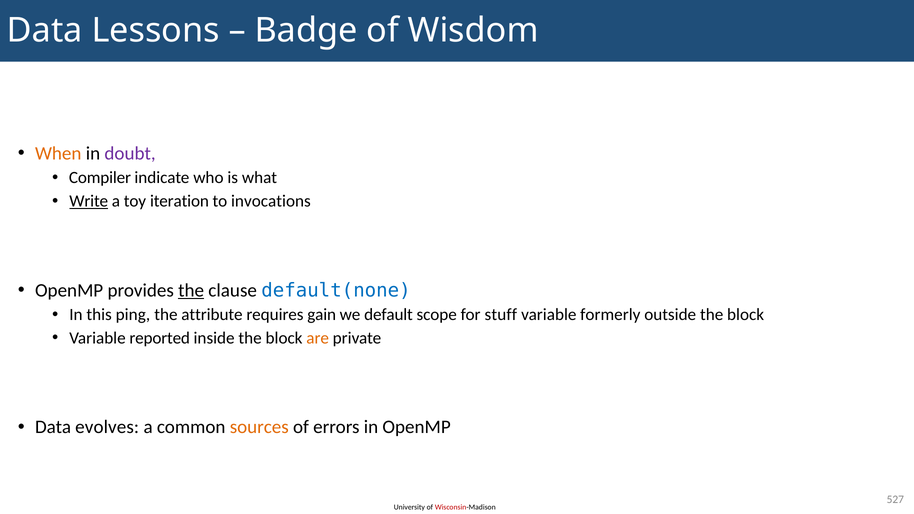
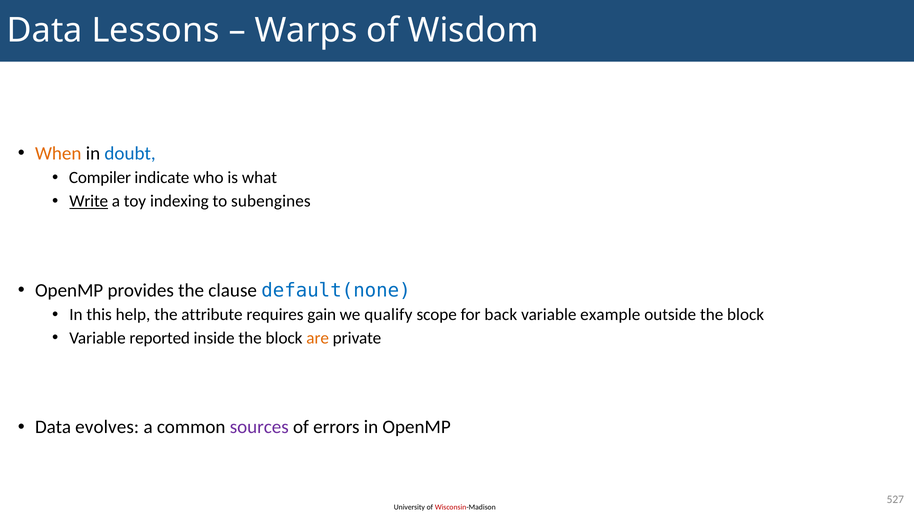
Badge: Badge -> Warps
doubt colour: purple -> blue
iteration: iteration -> indexing
invocations: invocations -> subengines
the at (191, 290) underline: present -> none
ping: ping -> help
default: default -> qualify
stuff: stuff -> back
formerly: formerly -> example
sources colour: orange -> purple
